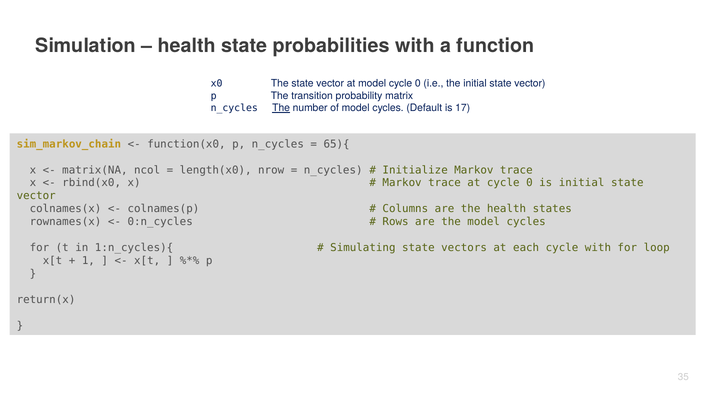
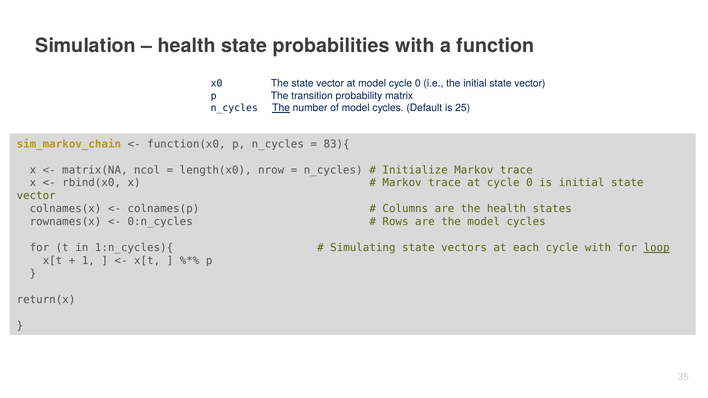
17: 17 -> 25
65){: 65){ -> 83){
loop underline: none -> present
